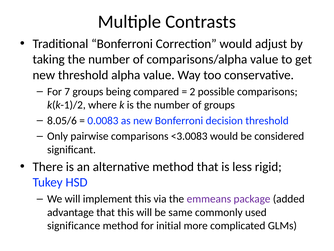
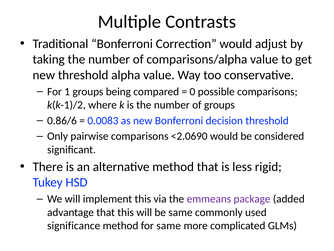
7: 7 -> 1
2: 2 -> 0
8.05/6: 8.05/6 -> 0.86/6
<3.0083: <3.0083 -> <2.0690
for initial: initial -> same
